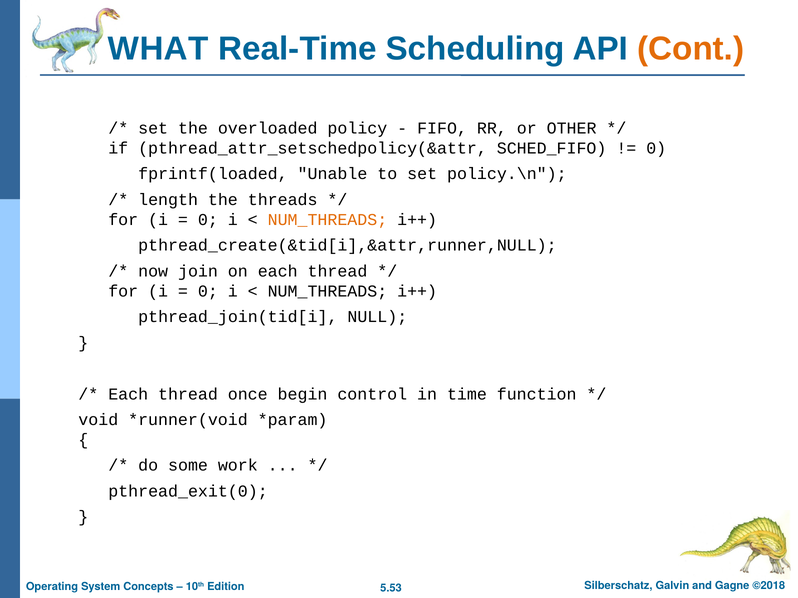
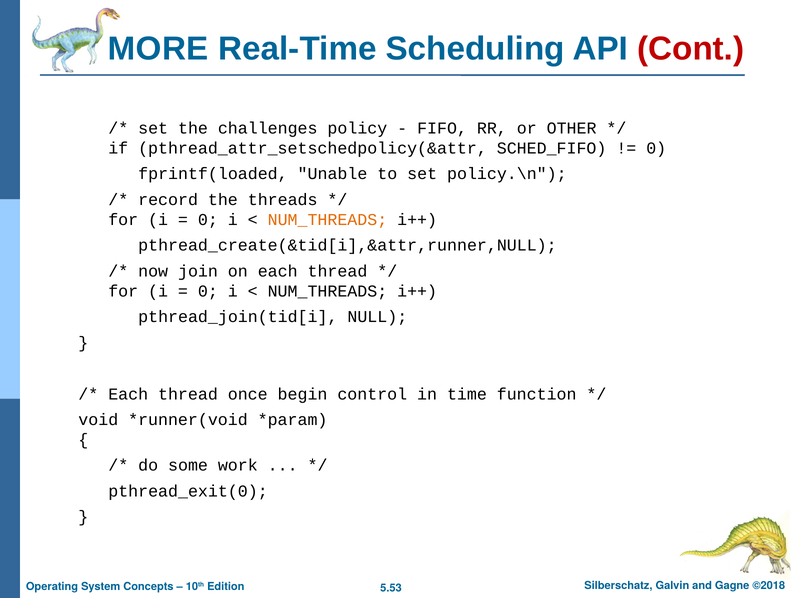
WHAT: WHAT -> MORE
Cont colour: orange -> red
overloaded: overloaded -> challenges
length: length -> record
